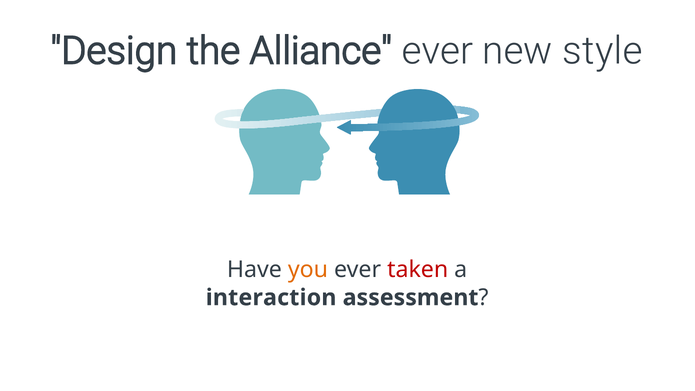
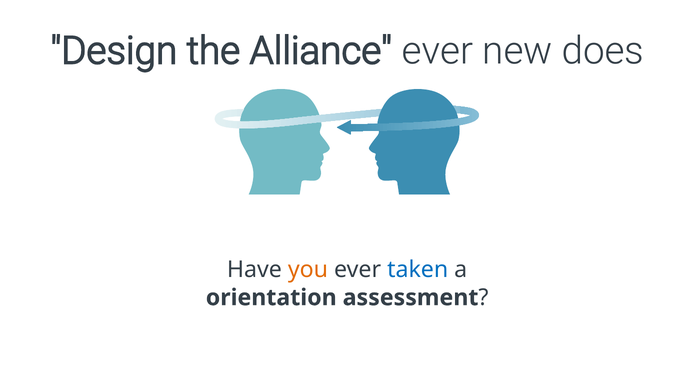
style: style -> does
taken colour: red -> blue
interaction: interaction -> orientation
